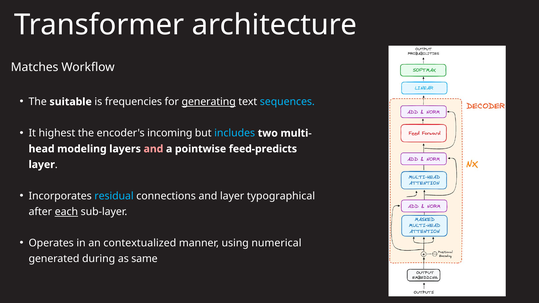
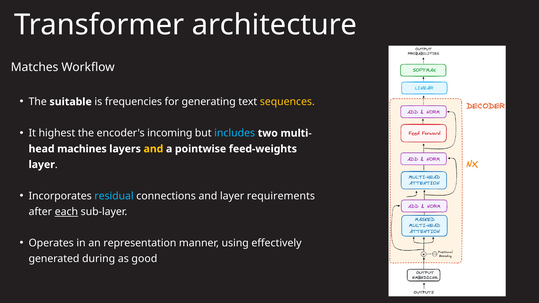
generating underline: present -> none
sequences colour: light blue -> yellow
modeling: modeling -> machines
and at (153, 149) colour: pink -> yellow
feed-predicts: feed-predicts -> feed-weights
typographical: typographical -> requirements
contextualized: contextualized -> representation
numerical: numerical -> effectively
same: same -> good
